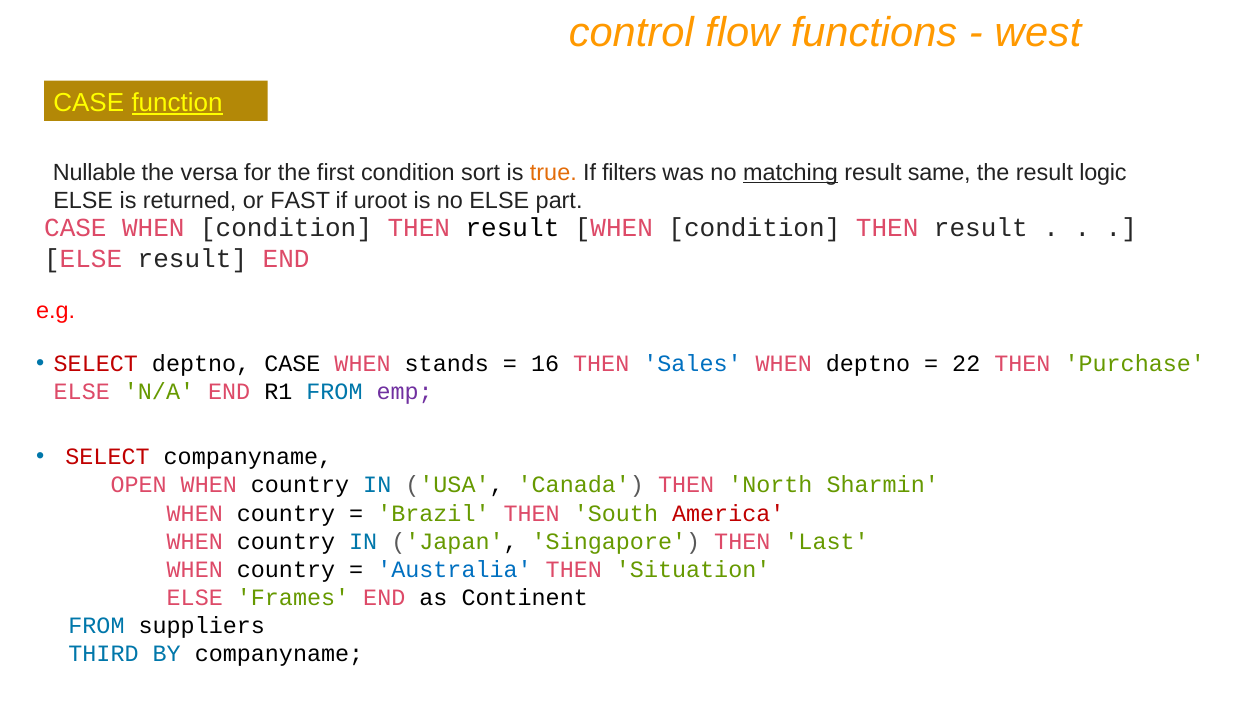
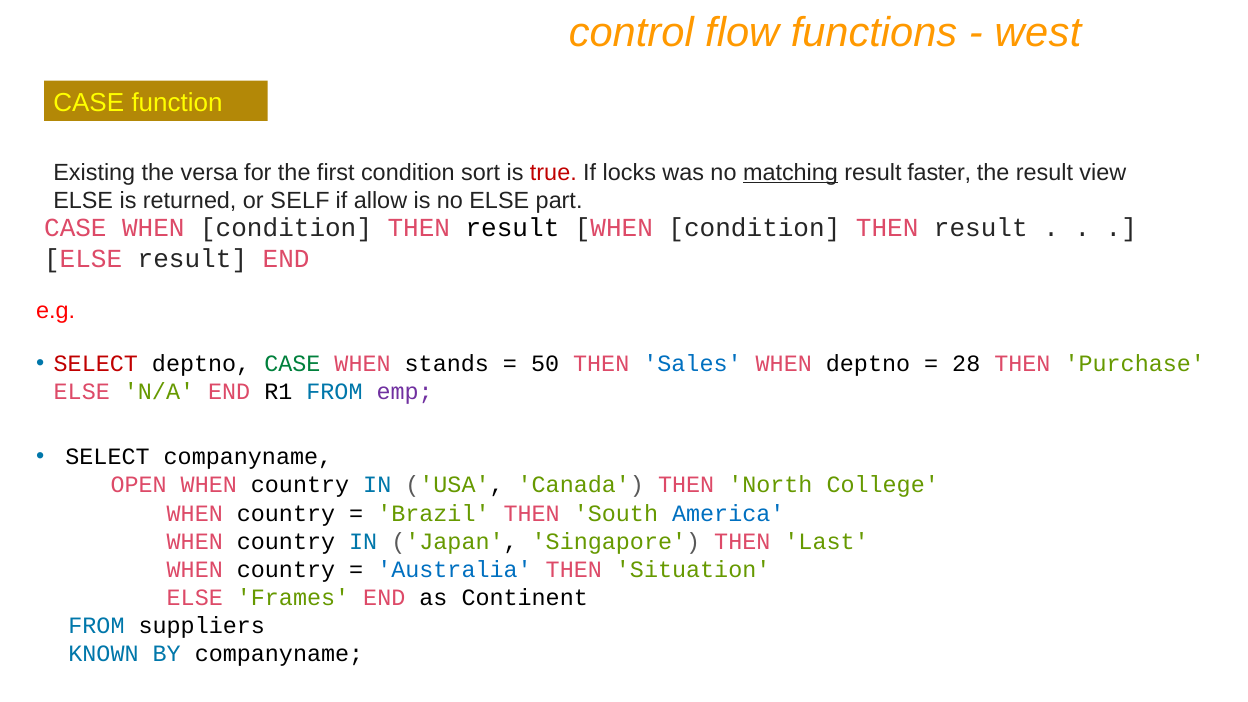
function underline: present -> none
Nullable: Nullable -> Existing
true colour: orange -> red
filters: filters -> locks
same: same -> faster
logic: logic -> view
FAST: FAST -> SELF
uroot: uroot -> allow
CASE at (292, 364) colour: black -> green
16: 16 -> 50
22: 22 -> 28
SELECT at (108, 457) colour: red -> black
Sharmin: Sharmin -> College
America colour: red -> blue
THIRD: THIRD -> KNOWN
